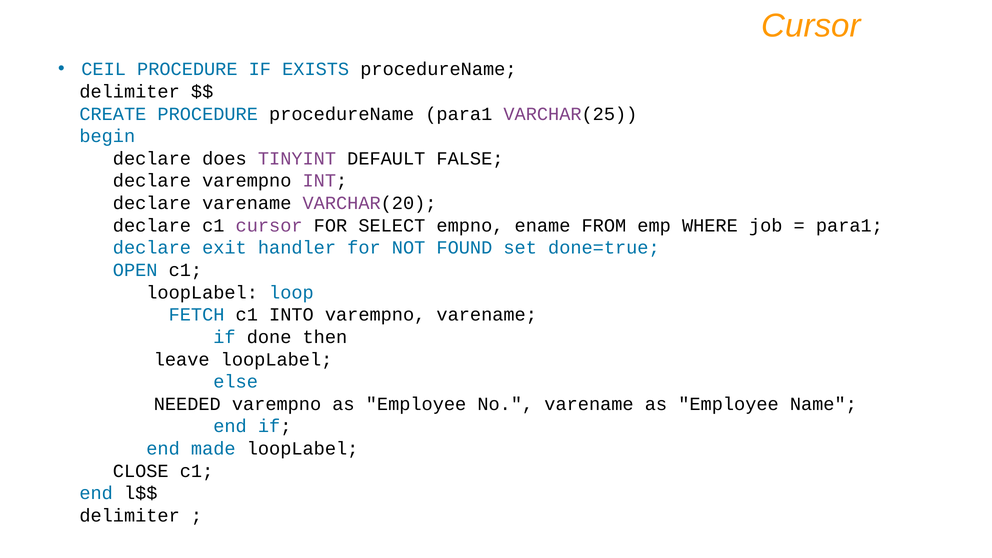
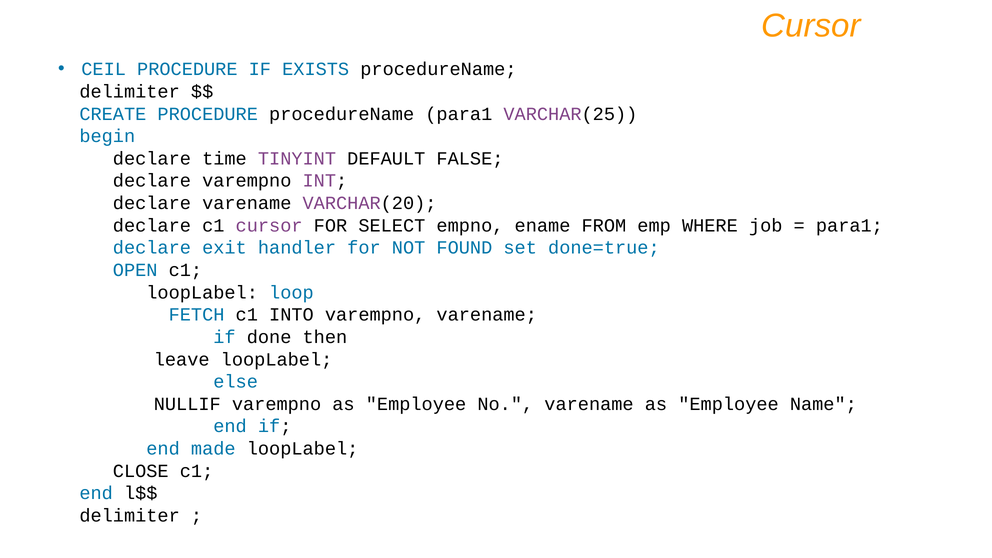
does: does -> time
NEEDED: NEEDED -> NULLIF
